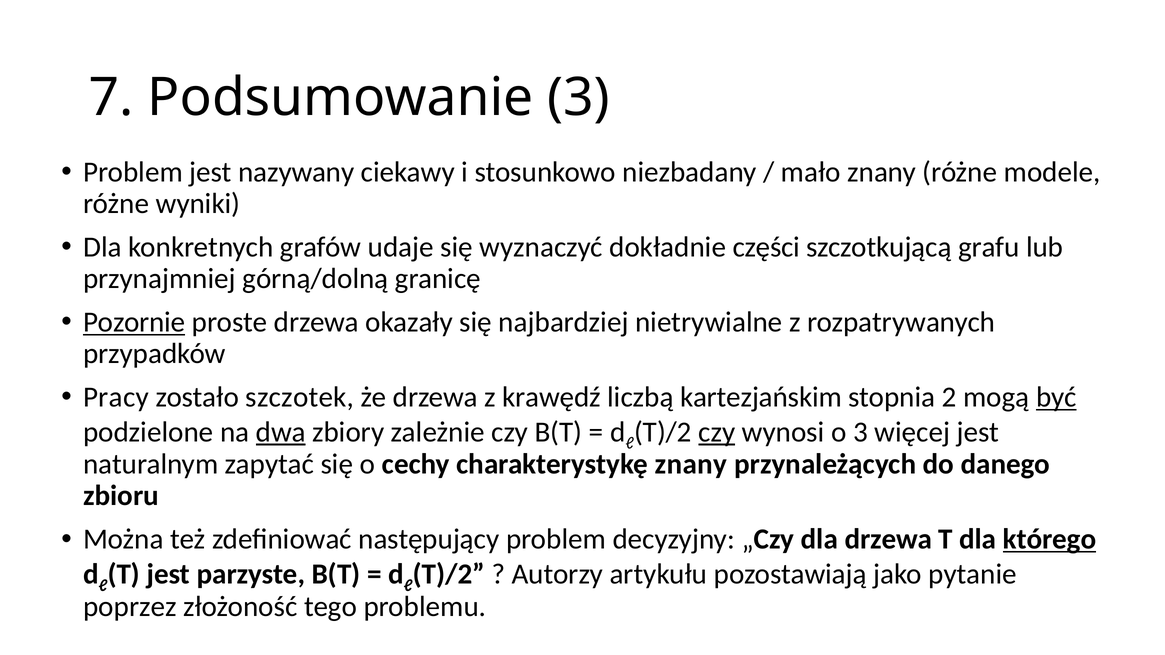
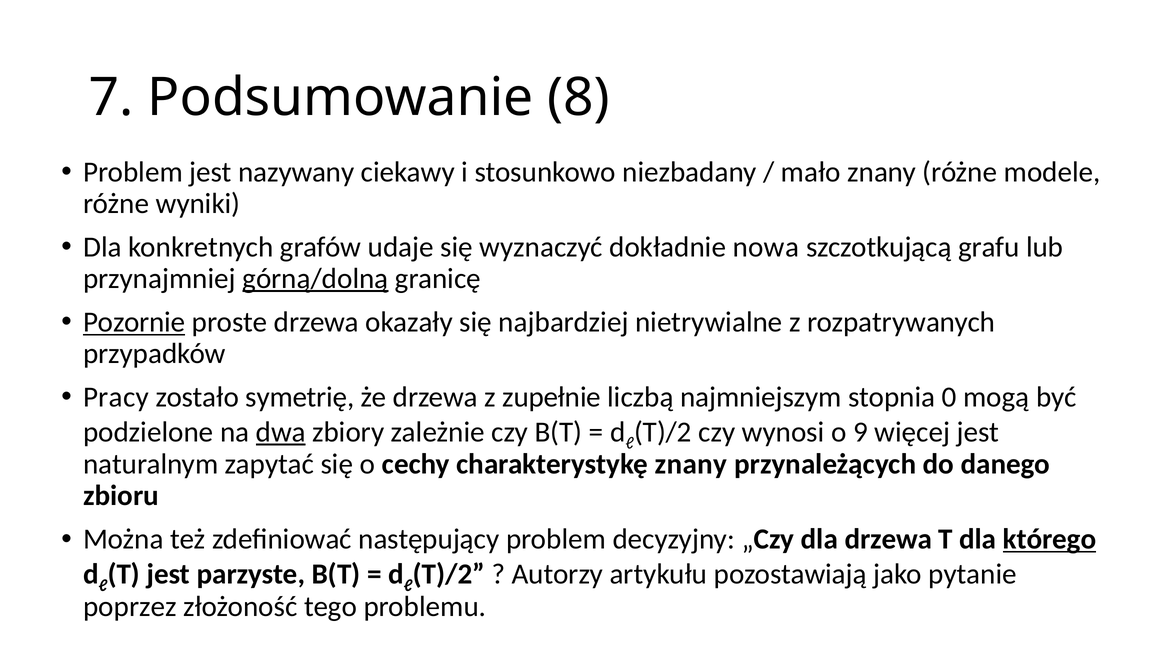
Podsumowanie 3: 3 -> 8
części: części -> nowa
górną/dolną underline: none -> present
szczotek: szczotek -> symetrię
krawędź: krawędź -> zupełnie
kartezjańskim: kartezjańskim -> najmniejszym
2: 2 -> 0
być underline: present -> none
czy at (717, 432) underline: present -> none
o 3: 3 -> 9
